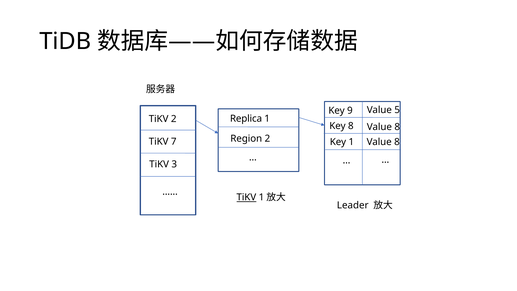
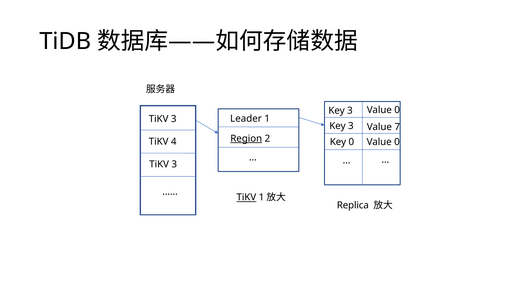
5 at (397, 110): 5 -> 0
9 at (350, 110): 9 -> 3
Replica: Replica -> Leader
2 at (174, 119): 2 -> 3
8 at (351, 126): 8 -> 3
8 at (397, 127): 8 -> 7
Region underline: none -> present
7: 7 -> 4
Key 1: 1 -> 0
8 at (397, 142): 8 -> 0
Leader: Leader -> Replica
